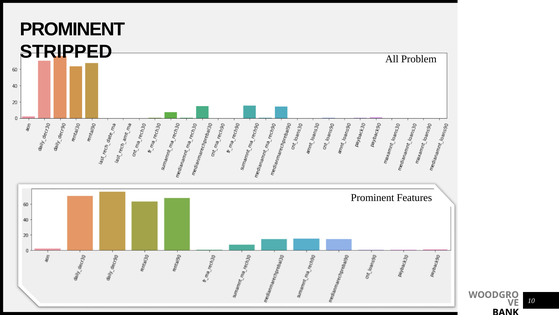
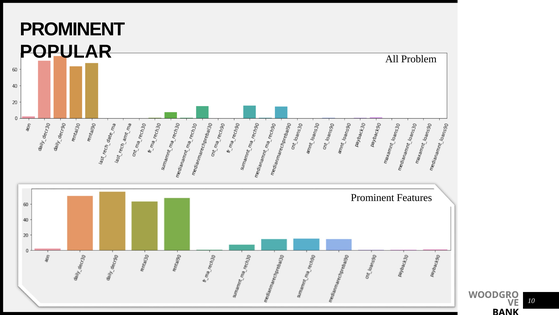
STRIPPED: STRIPPED -> POPULAR
